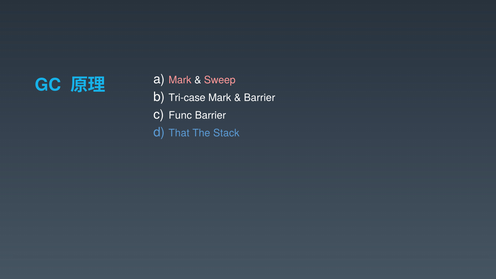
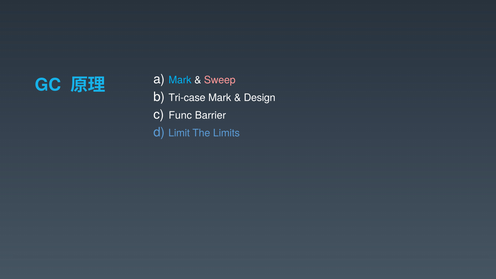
Mark at (180, 80) colour: pink -> light blue
Barrier at (260, 98): Barrier -> Design
That: That -> Limit
Stack: Stack -> Limits
